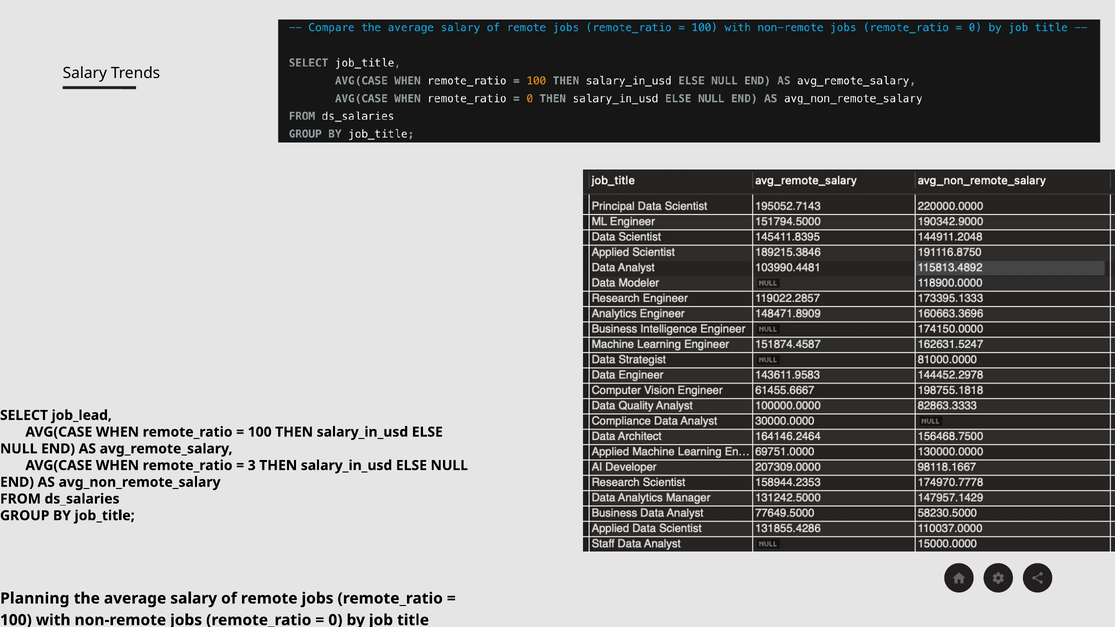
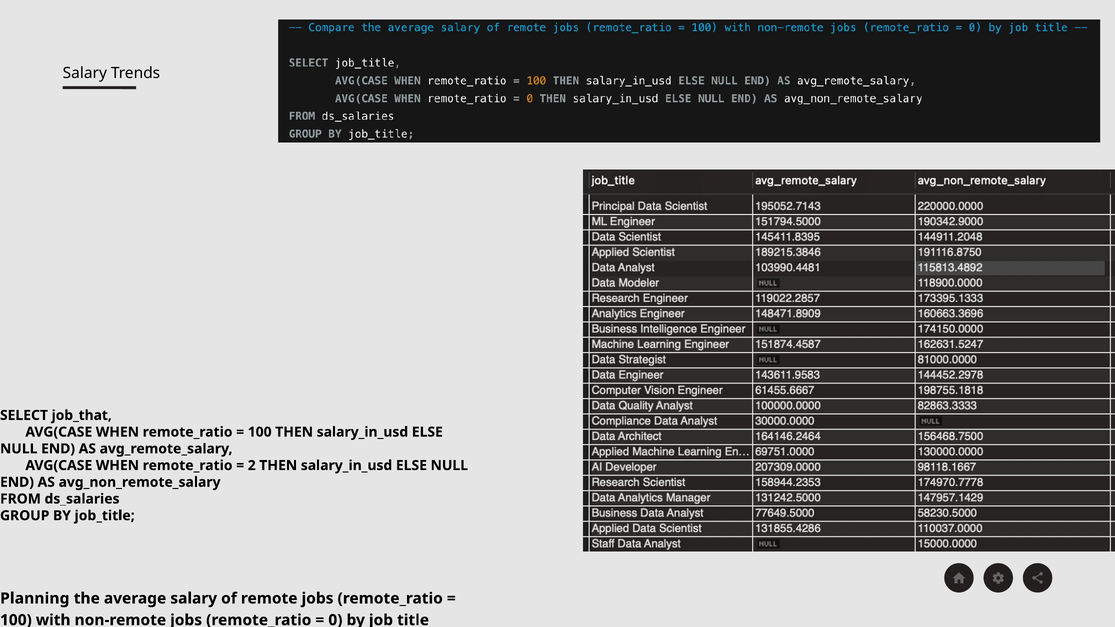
job_lead: job_lead -> job_that
3: 3 -> 2
